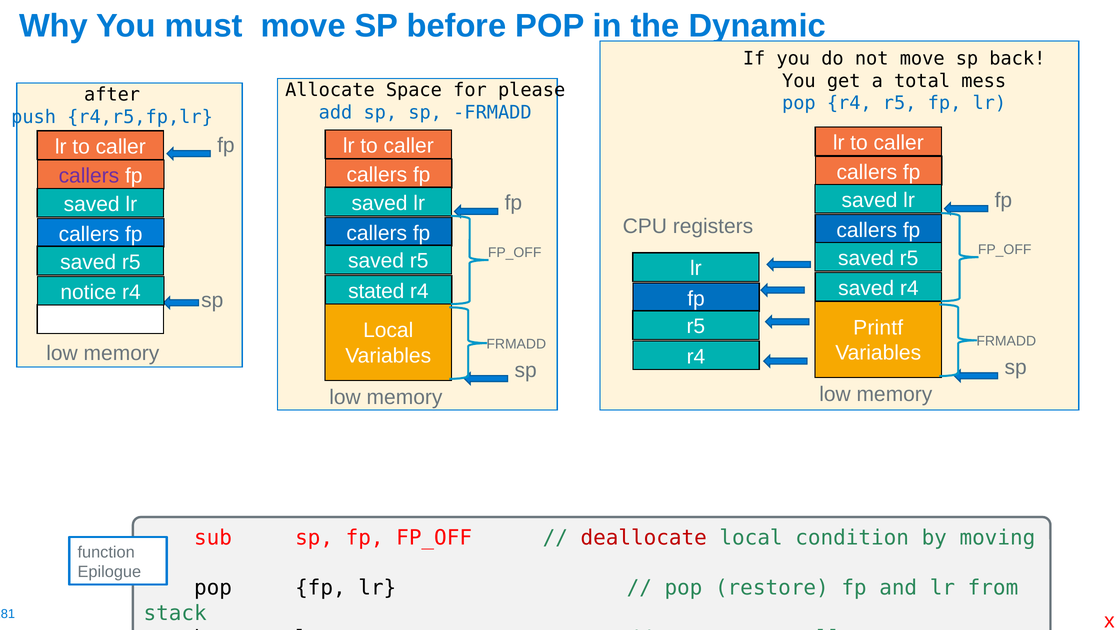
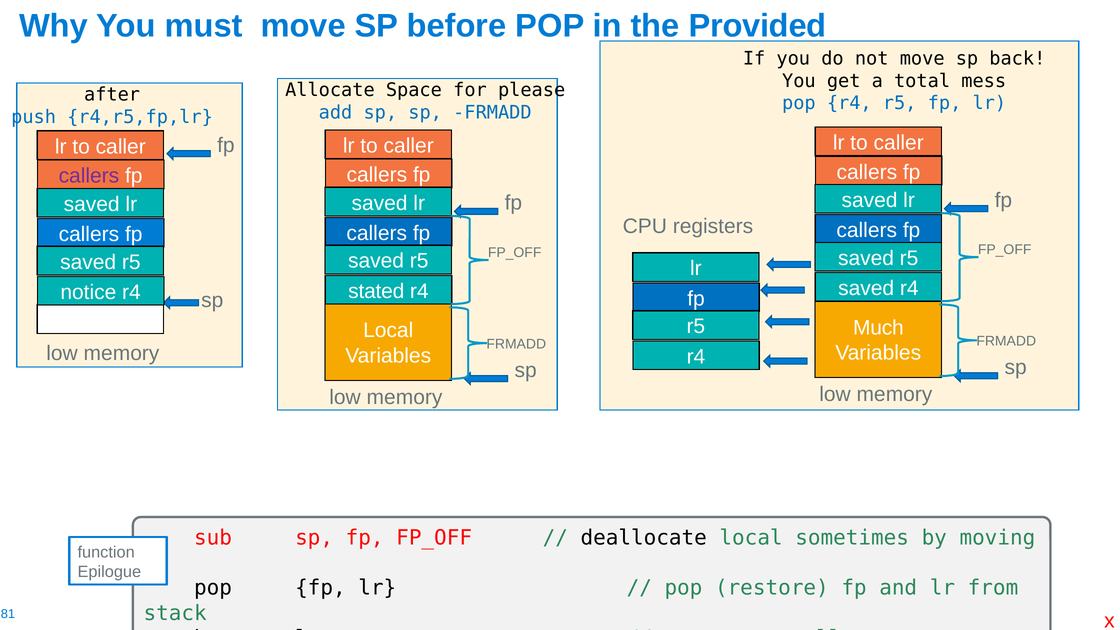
Dynamic: Dynamic -> Provided
Printf: Printf -> Much
deallocate colour: red -> black
condition: condition -> sometimes
